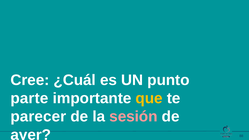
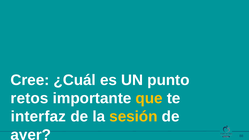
parte: parte -> retos
parecer: parecer -> interfaz
sesión colour: pink -> yellow
